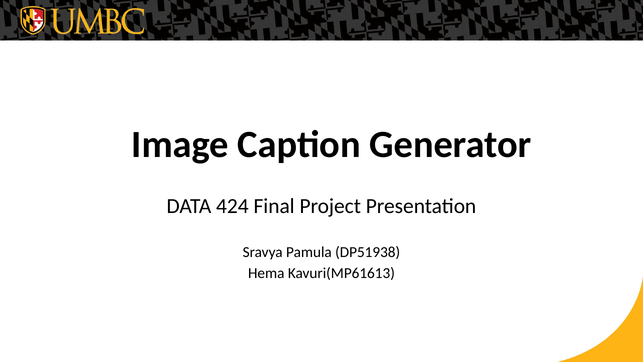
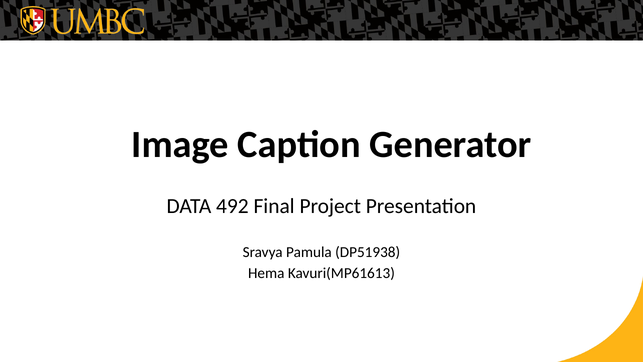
424: 424 -> 492
